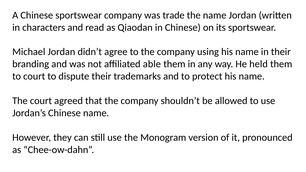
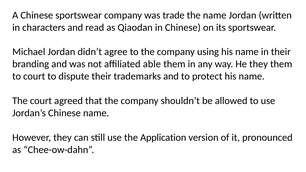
He held: held -> they
Monogram: Monogram -> Application
